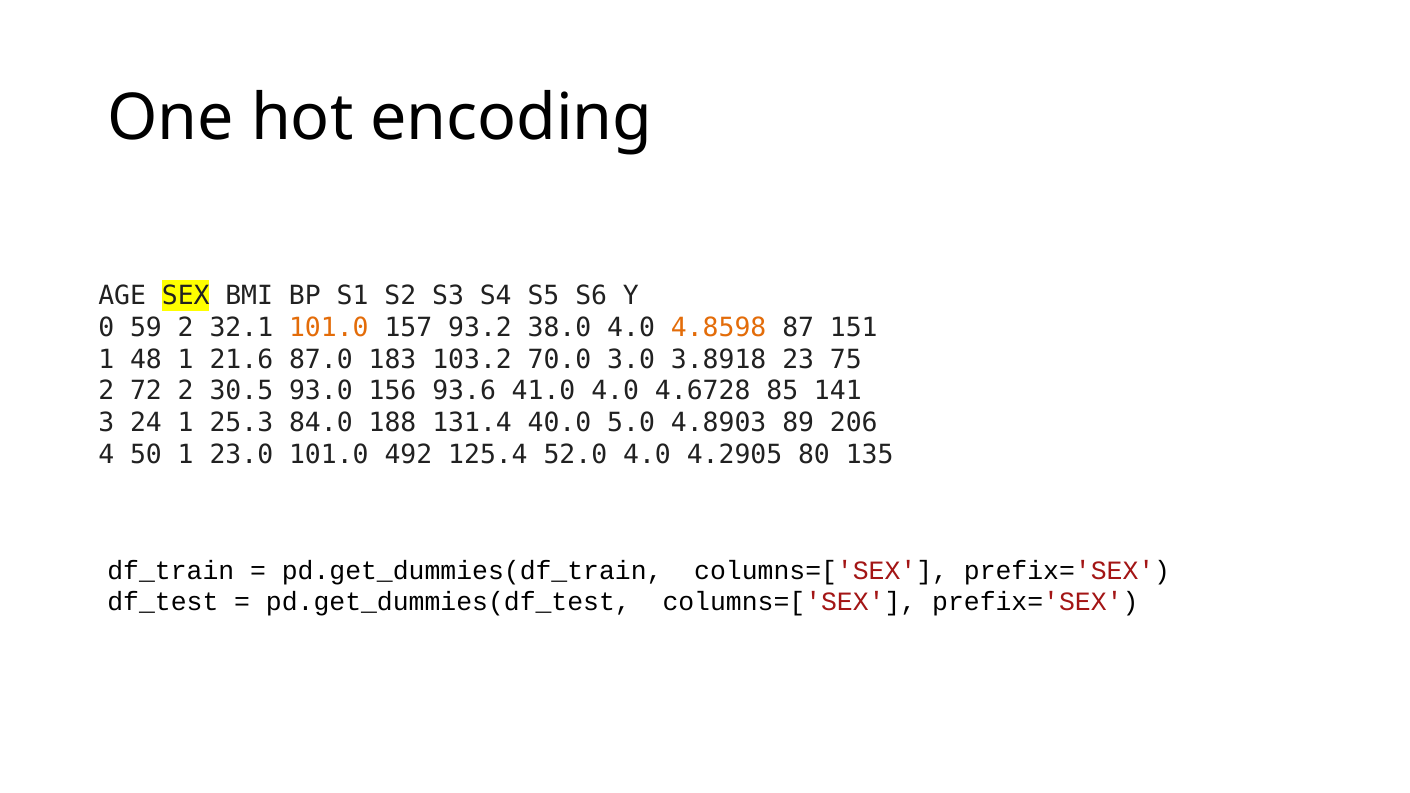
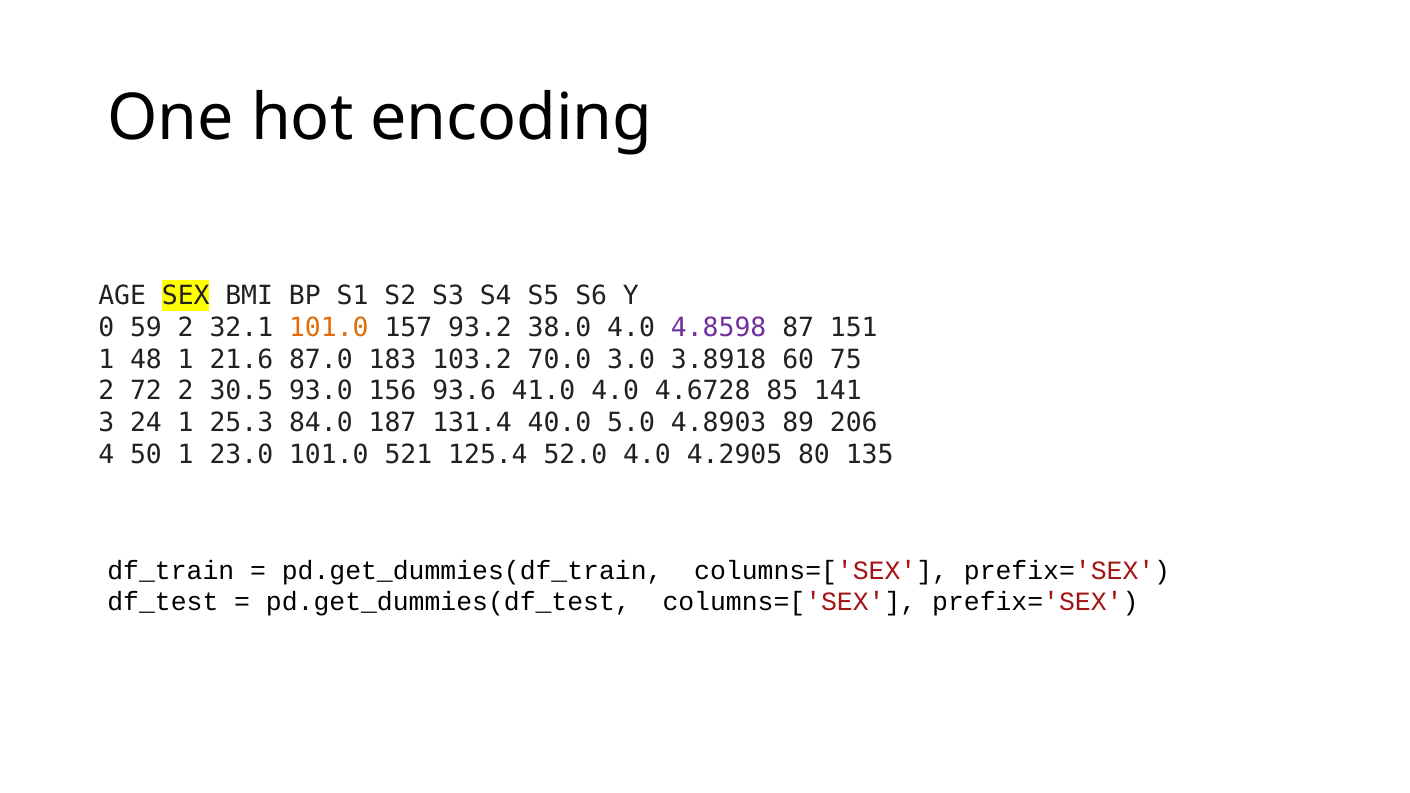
4.8598 colour: orange -> purple
23: 23 -> 60
188: 188 -> 187
492: 492 -> 521
